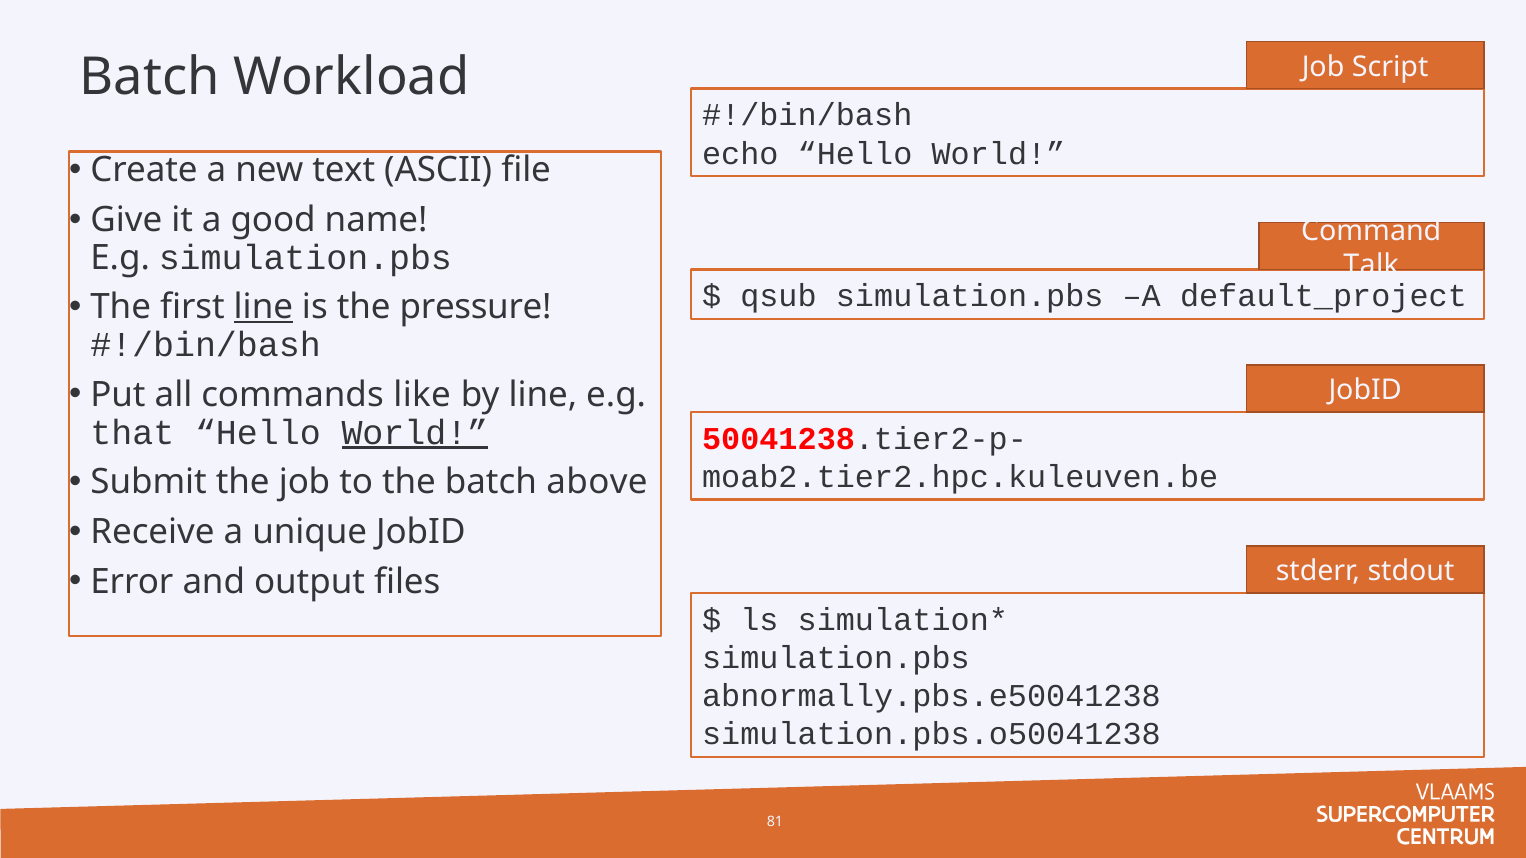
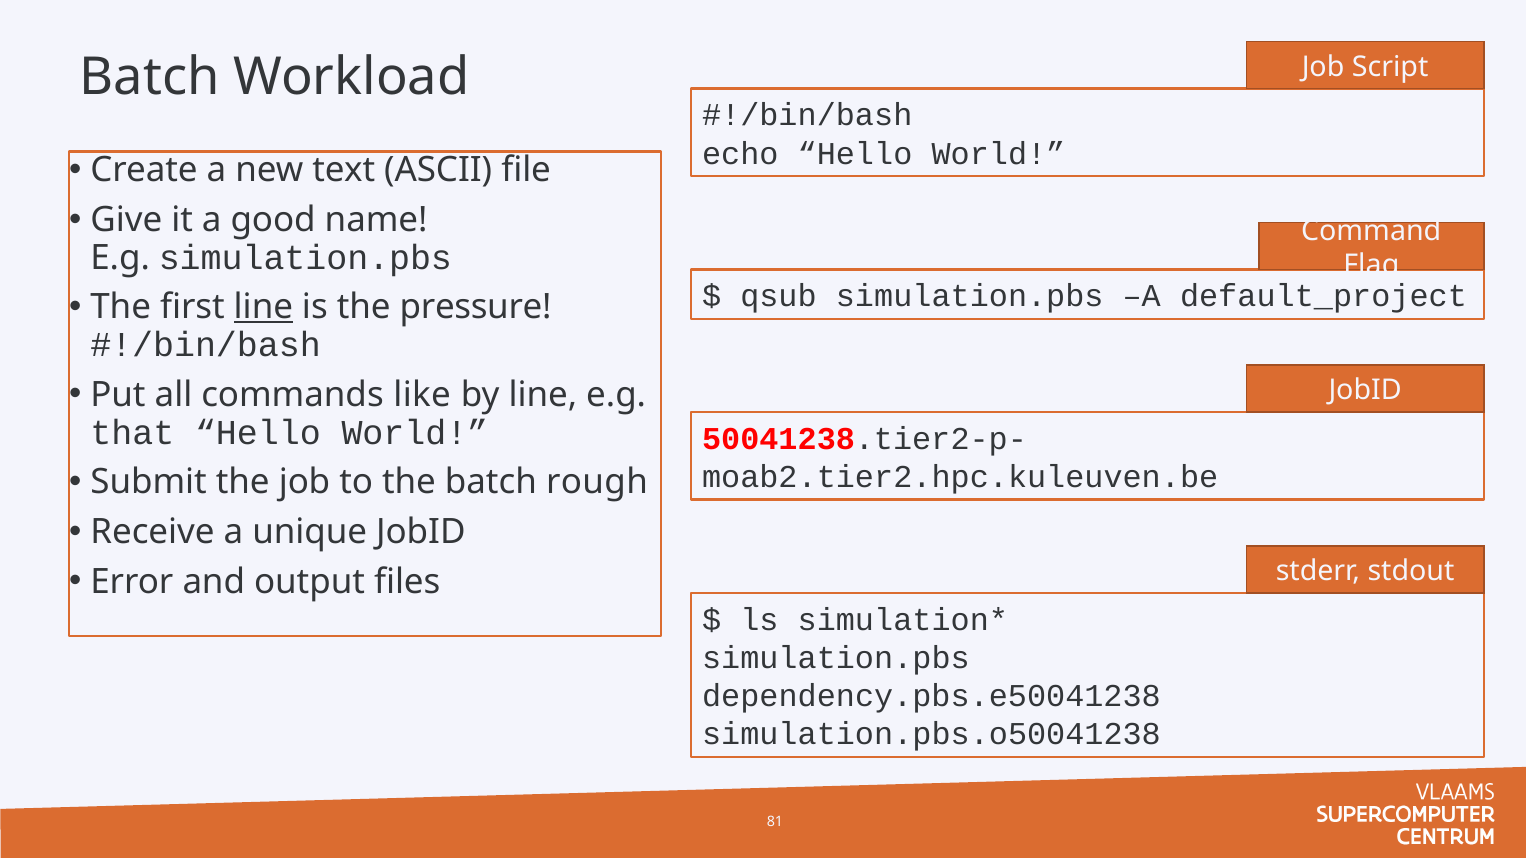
Talk: Talk -> Flag
World at (415, 433) underline: present -> none
above: above -> rough
abnormally.pbs.e50041238: abnormally.pbs.e50041238 -> dependency.pbs.e50041238
